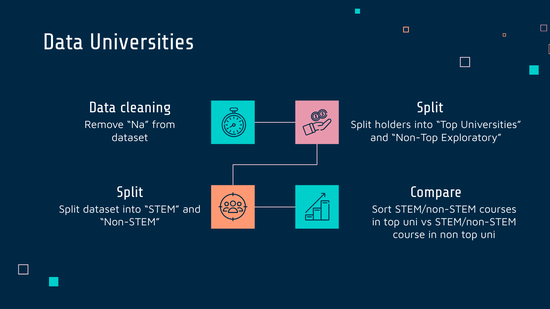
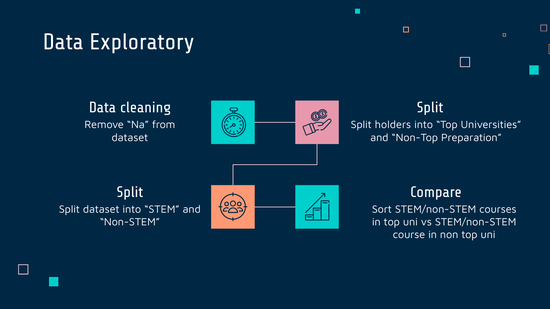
Data Universities: Universities -> Exploratory
Exploratory: Exploratory -> Preparation
